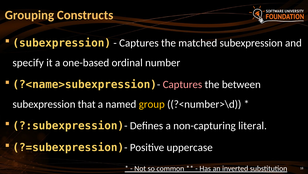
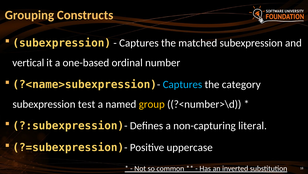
specify: specify -> vertical
Captures at (182, 84) colour: pink -> light blue
between: between -> category
that: that -> test
